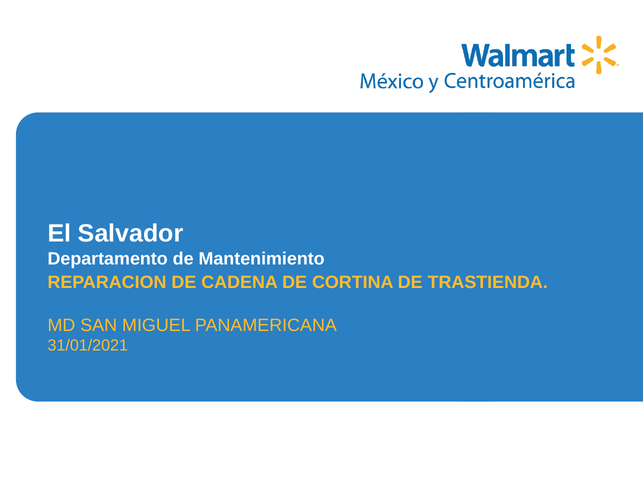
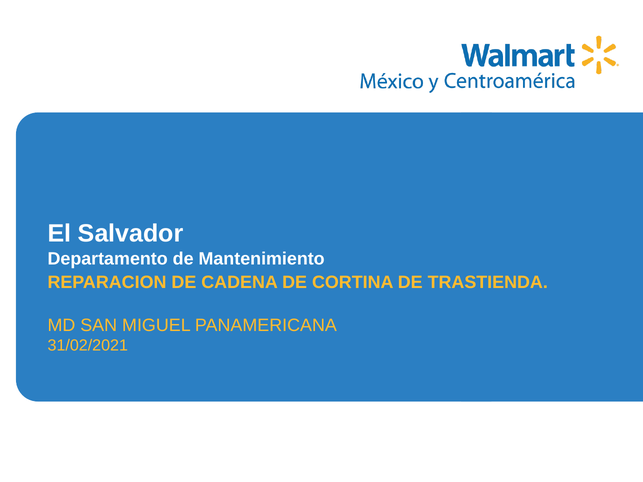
31/01/2021: 31/01/2021 -> 31/02/2021
